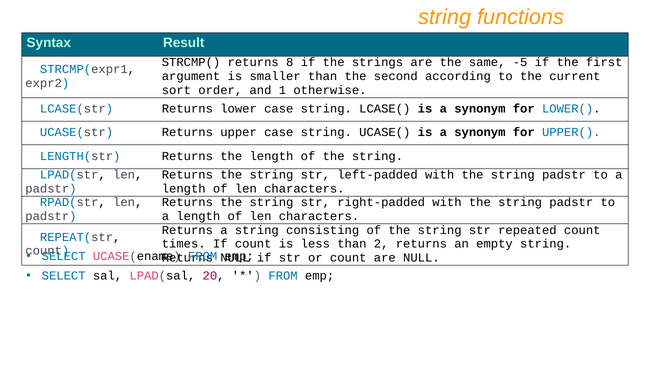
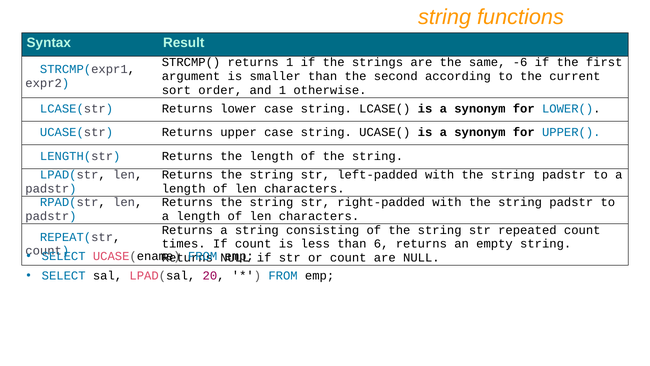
returns 8: 8 -> 1
-5: -5 -> -6
2: 2 -> 6
